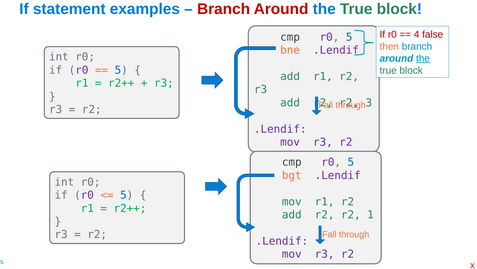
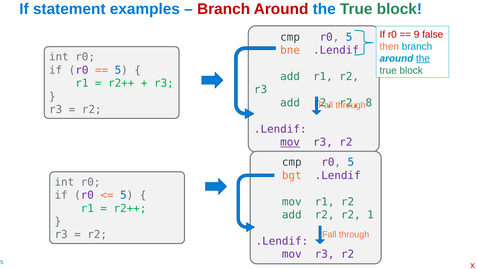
4: 4 -> 9
3: 3 -> 8
mov at (290, 142) underline: none -> present
